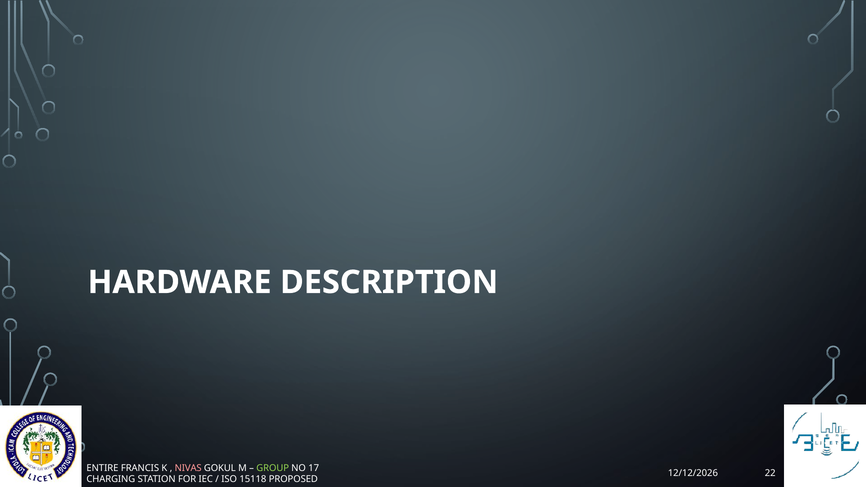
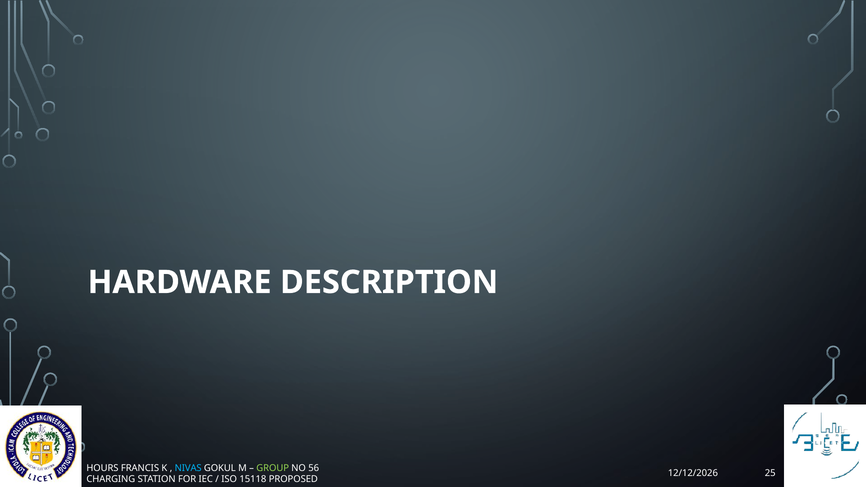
ENTIRE: ENTIRE -> HOURS
NIVAS colour: pink -> light blue
17: 17 -> 56
22: 22 -> 25
